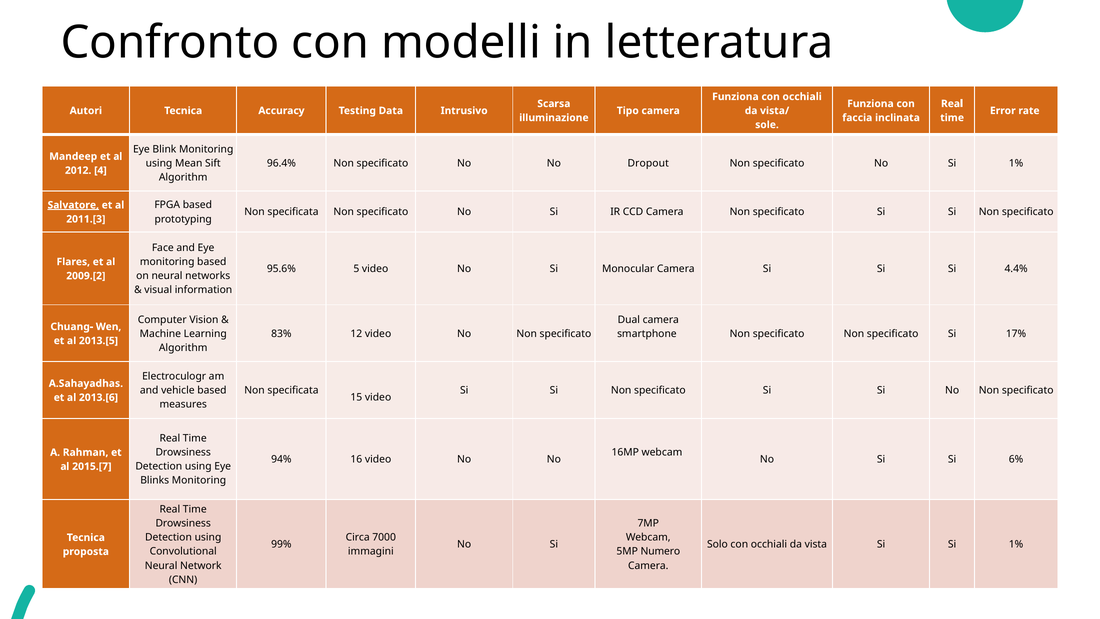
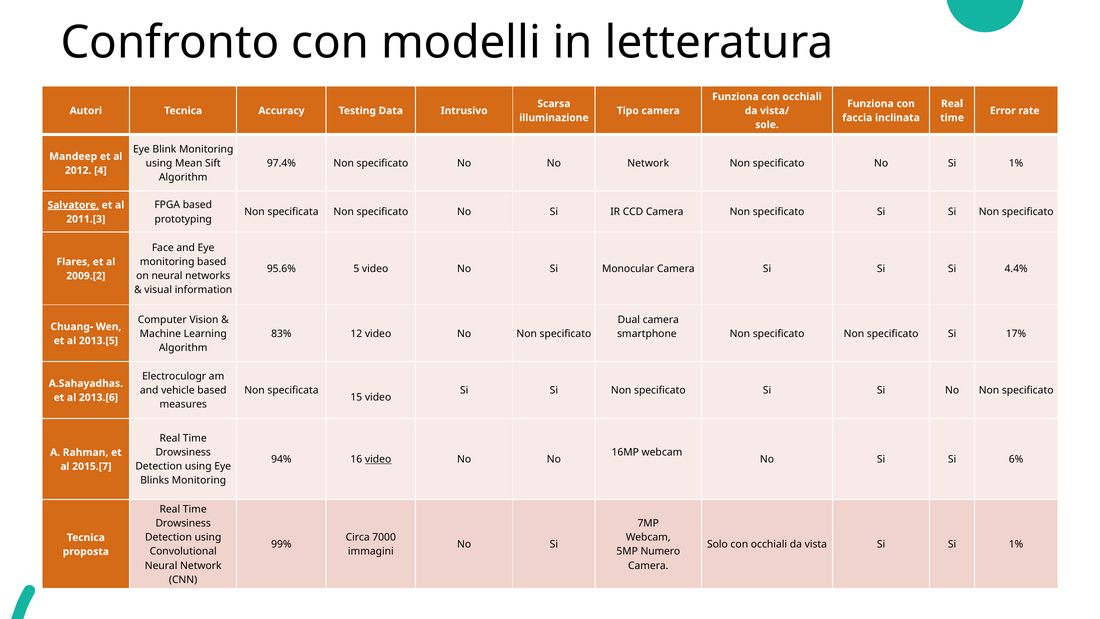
96.4%: 96.4% -> 97.4%
No Dropout: Dropout -> Network
video at (378, 459) underline: none -> present
